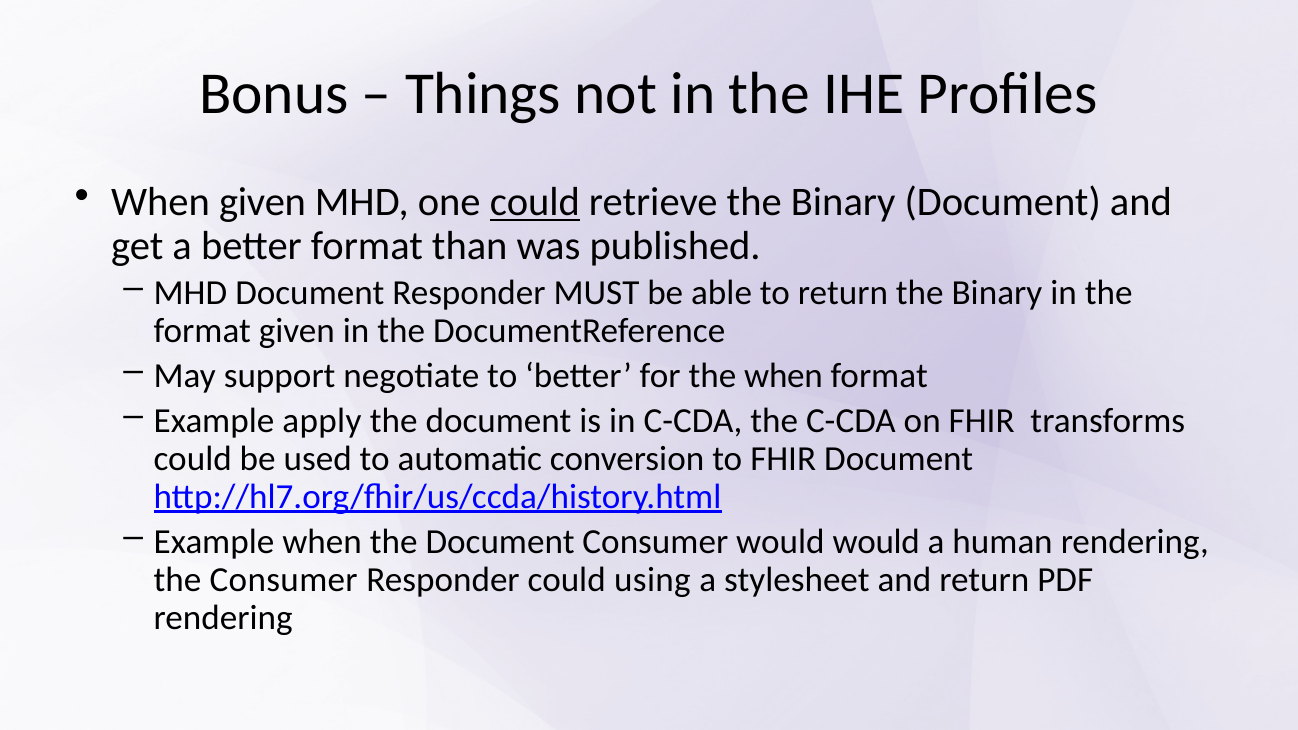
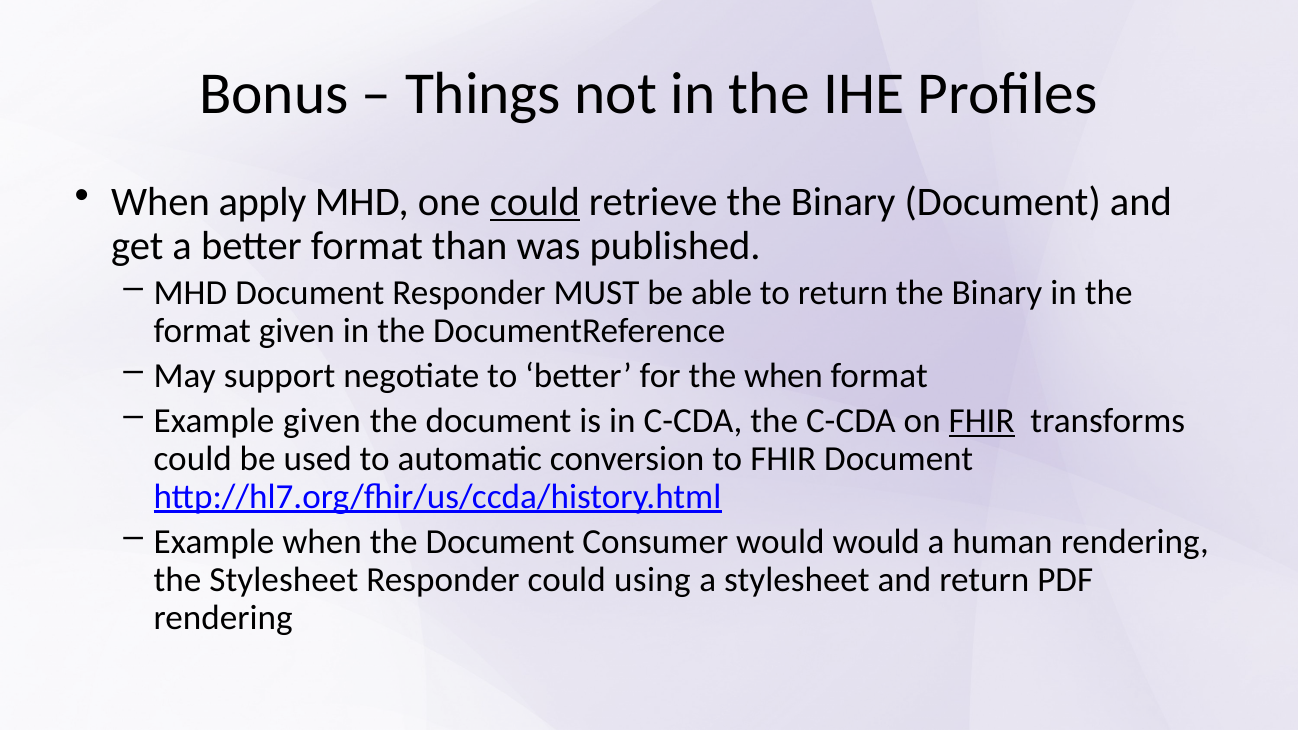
When given: given -> apply
Example apply: apply -> given
FHIR at (982, 421) underline: none -> present
the Consumer: Consumer -> Stylesheet
